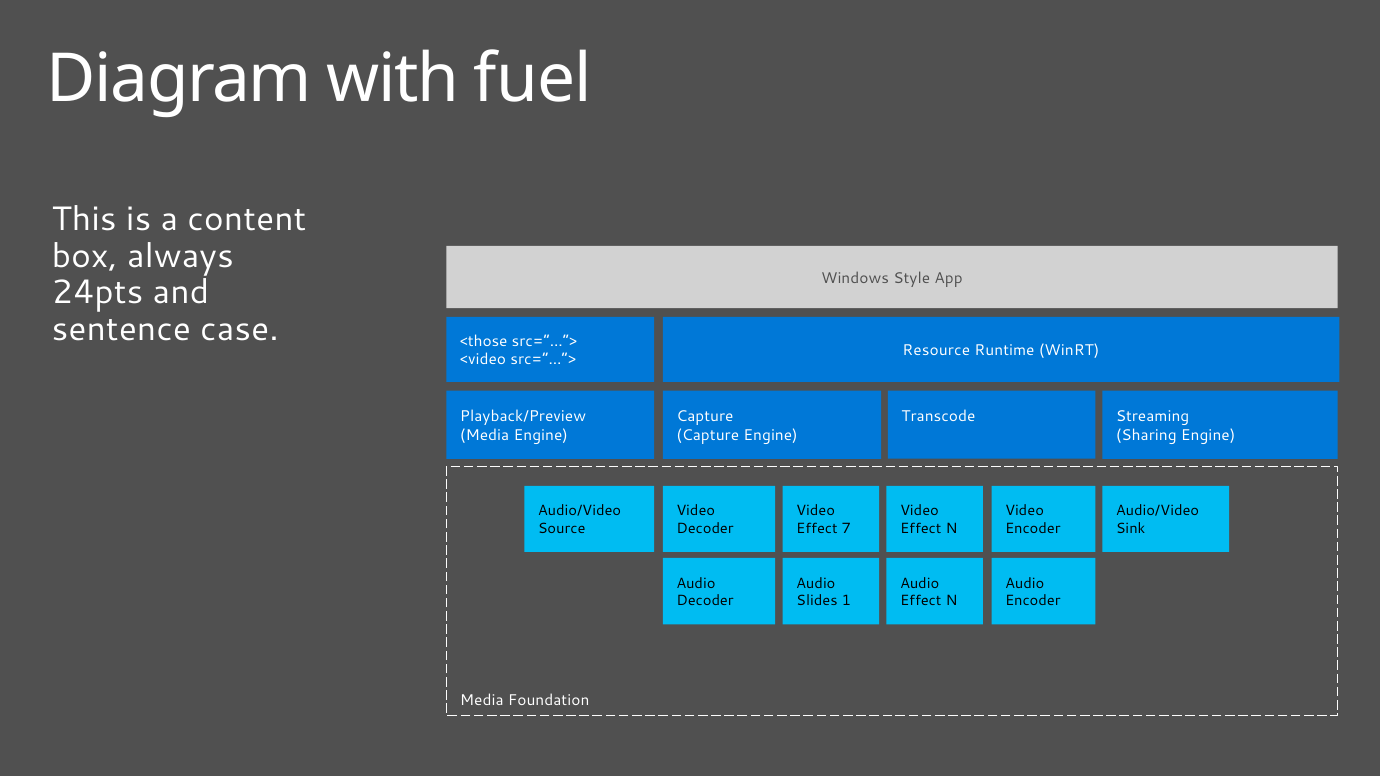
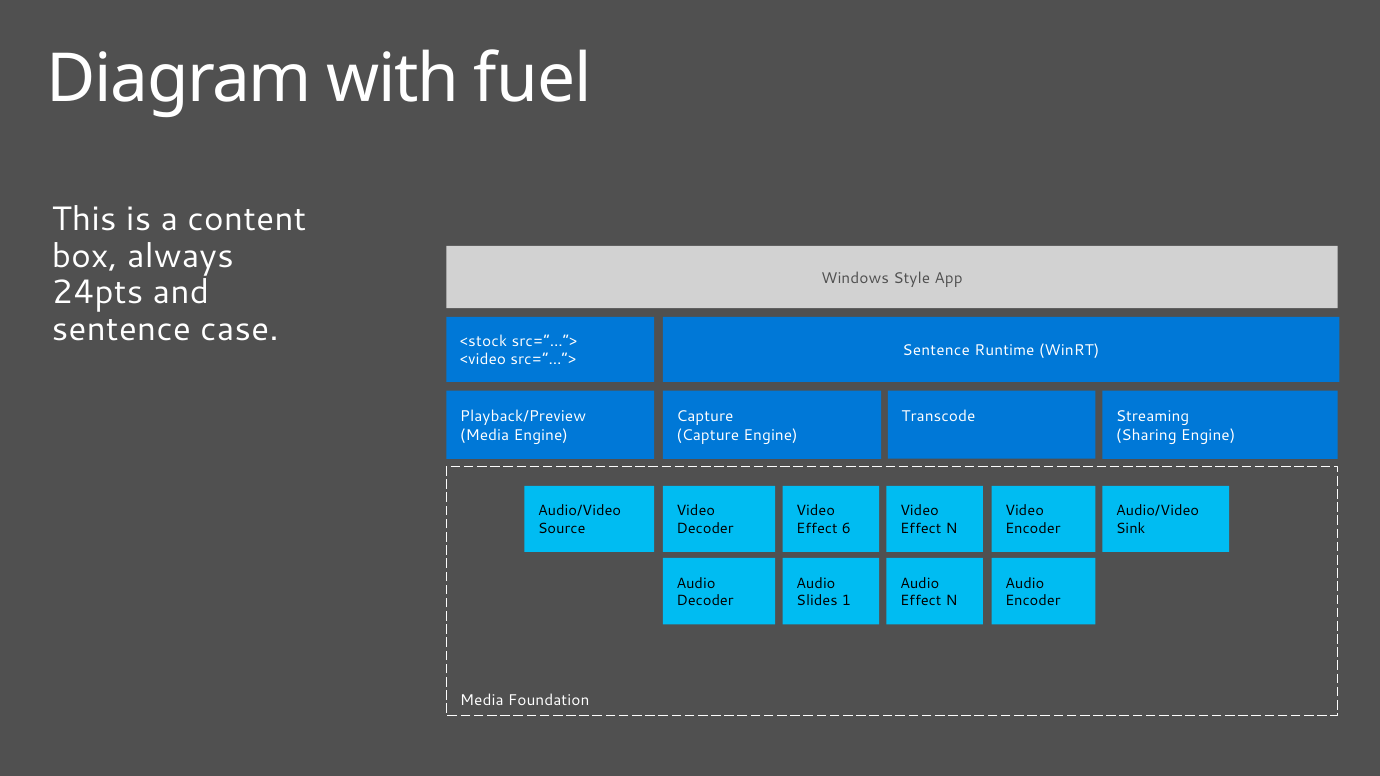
<those: <those -> <stock
Resource at (936, 350): Resource -> Sentence
7: 7 -> 6
